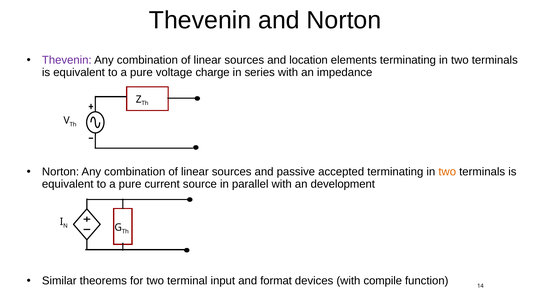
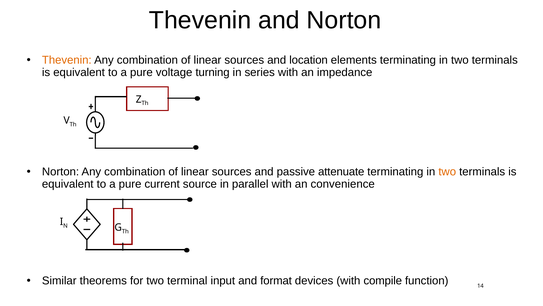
Thevenin at (67, 60) colour: purple -> orange
charge: charge -> turning
accepted: accepted -> attenuate
development: development -> convenience
